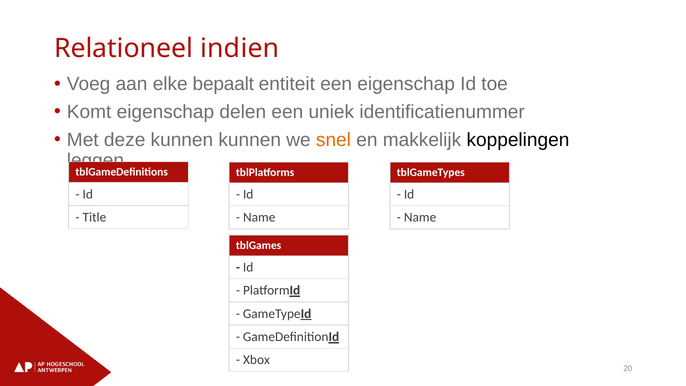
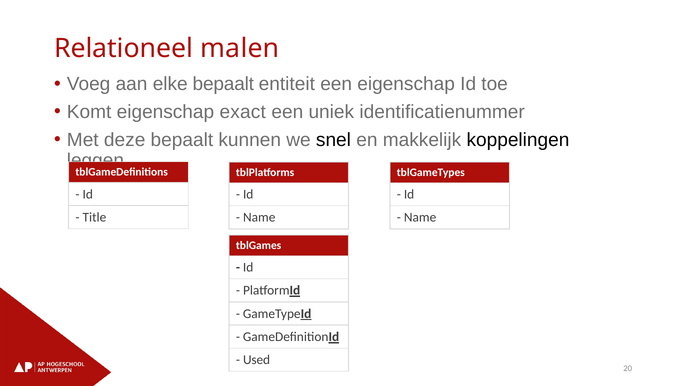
indien: indien -> malen
delen: delen -> exact
deze kunnen: kunnen -> bepaalt
snel colour: orange -> black
Xbox: Xbox -> Used
